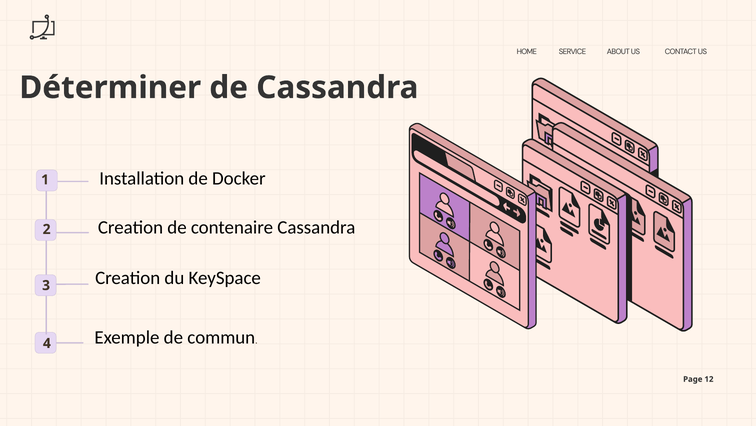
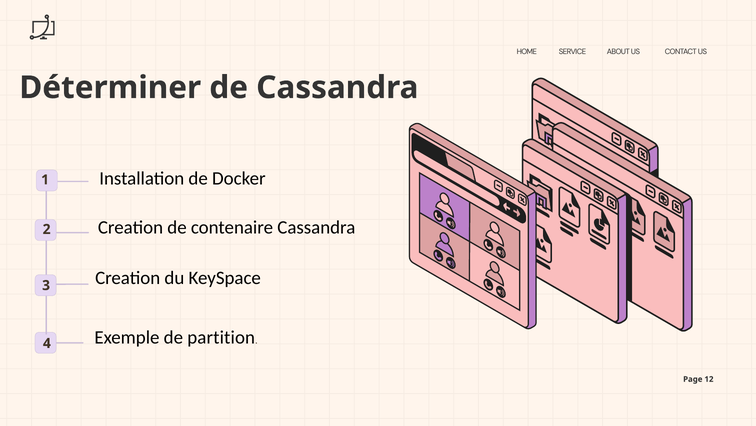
commun: commun -> partition
